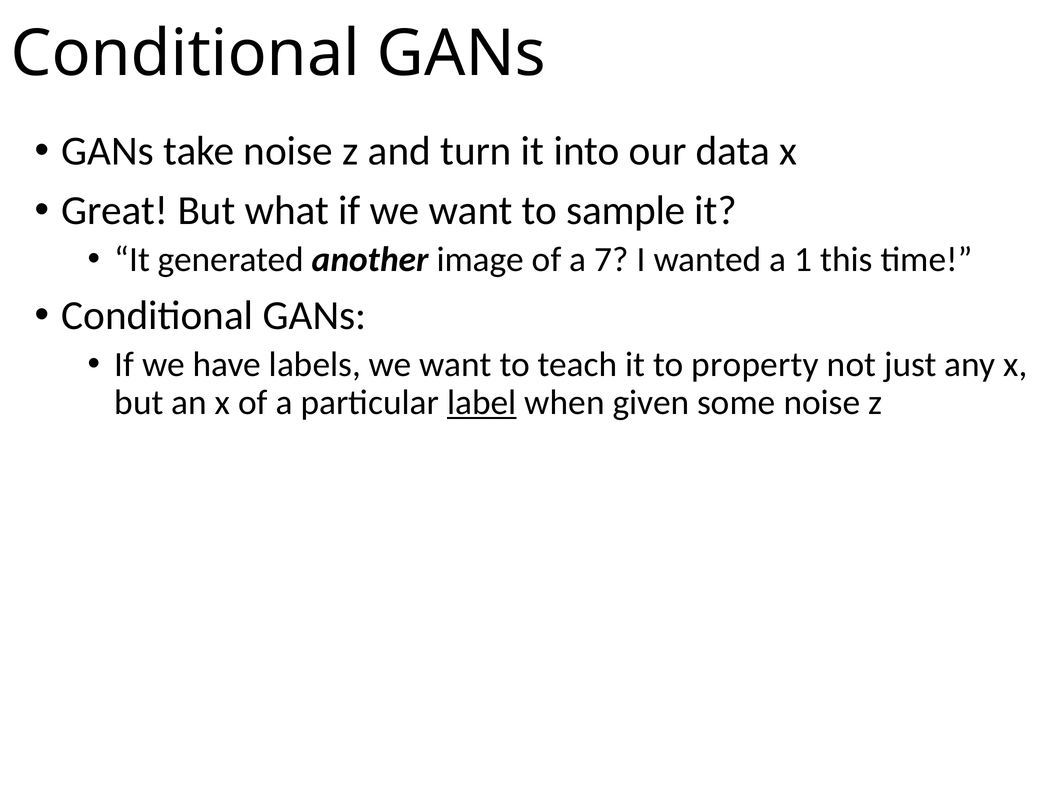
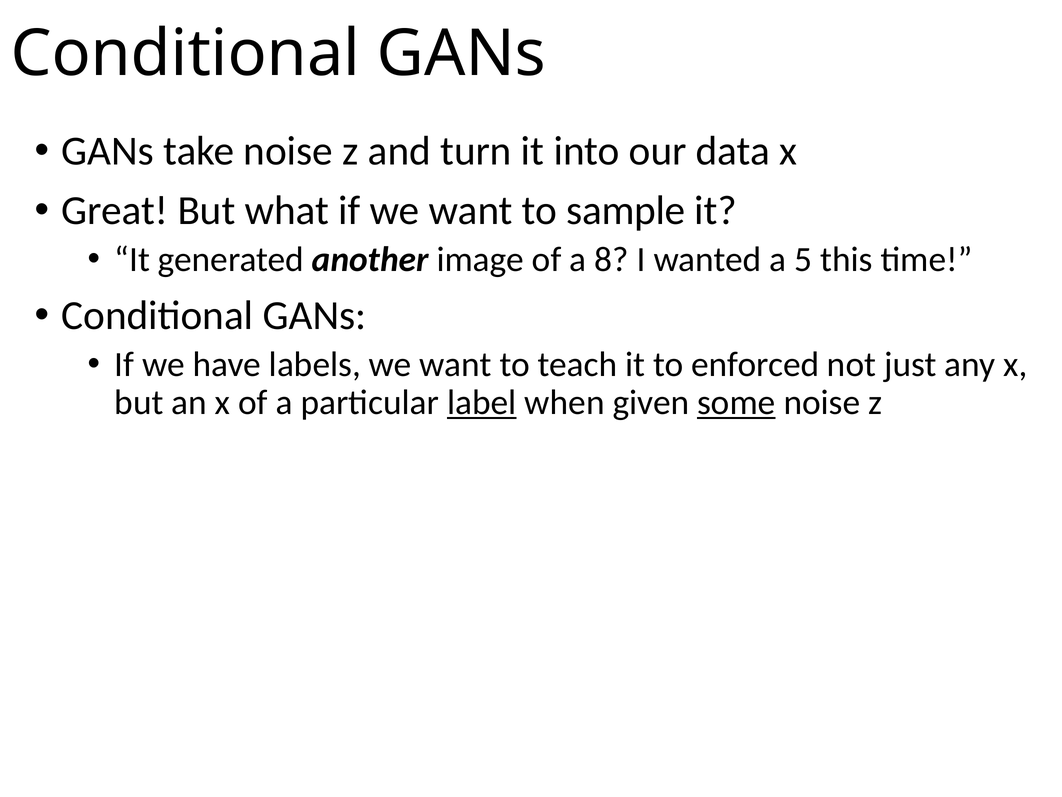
7: 7 -> 8
1: 1 -> 5
property: property -> enforced
some underline: none -> present
